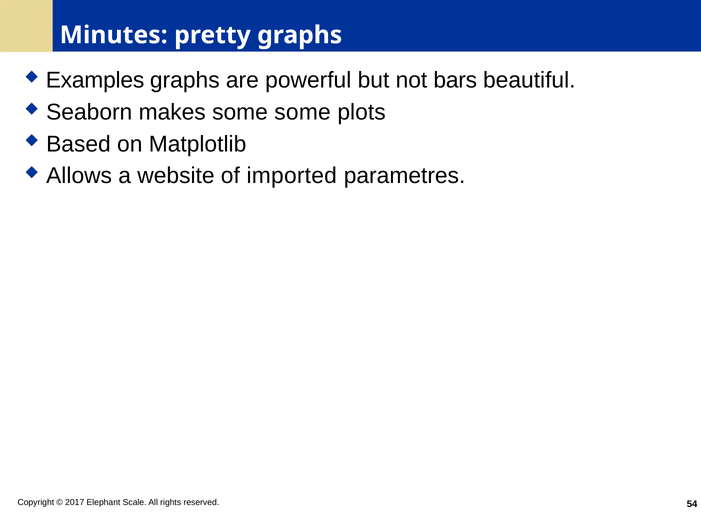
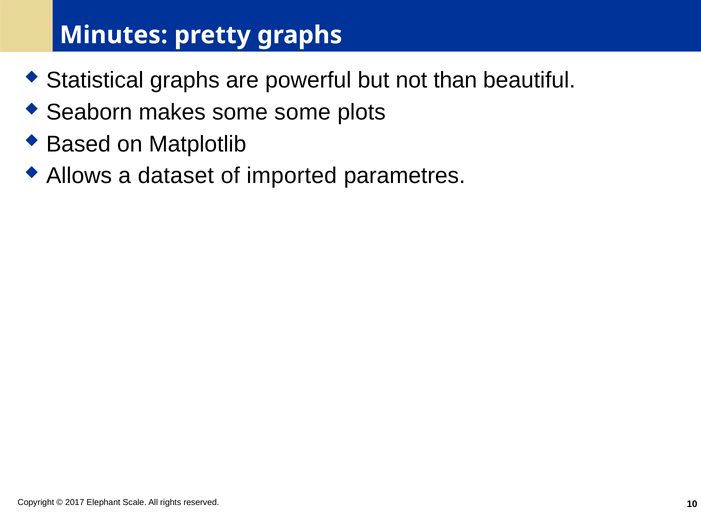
Examples: Examples -> Statistical
bars: bars -> than
website: website -> dataset
54: 54 -> 10
